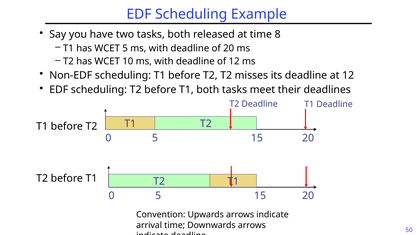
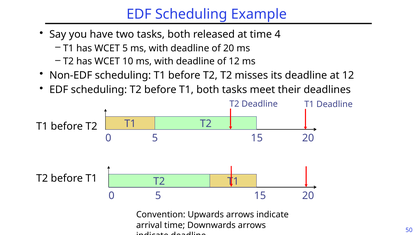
8: 8 -> 4
